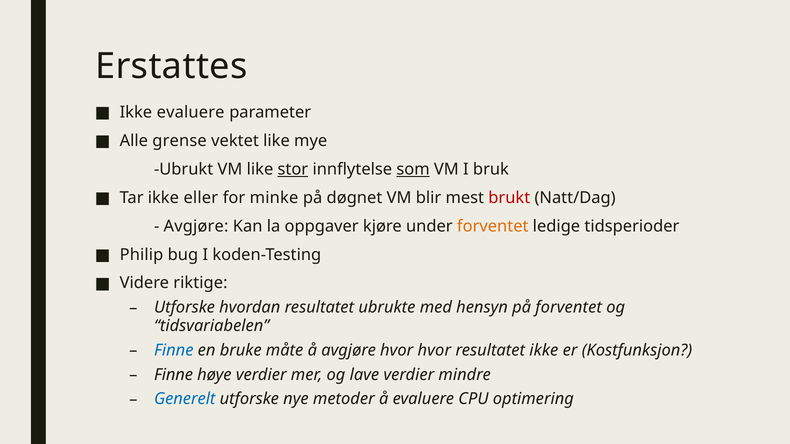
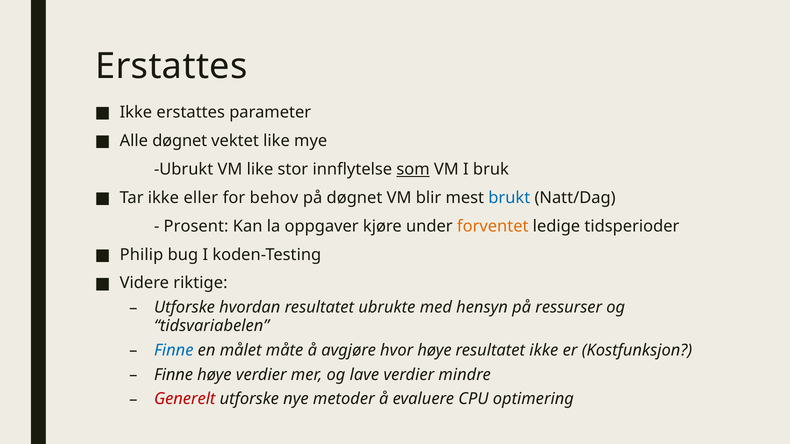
Ikke evaluere: evaluere -> erstattes
Alle grense: grense -> døgnet
stor underline: present -> none
minke: minke -> behov
brukt colour: red -> blue
Avgjøre at (196, 226): Avgjøre -> Prosent
på forventet: forventet -> ressurser
bruke: bruke -> målet
hvor hvor: hvor -> høye
Generelt colour: blue -> red
